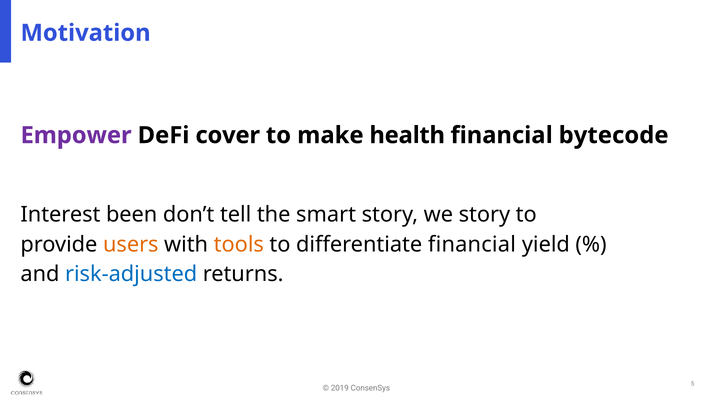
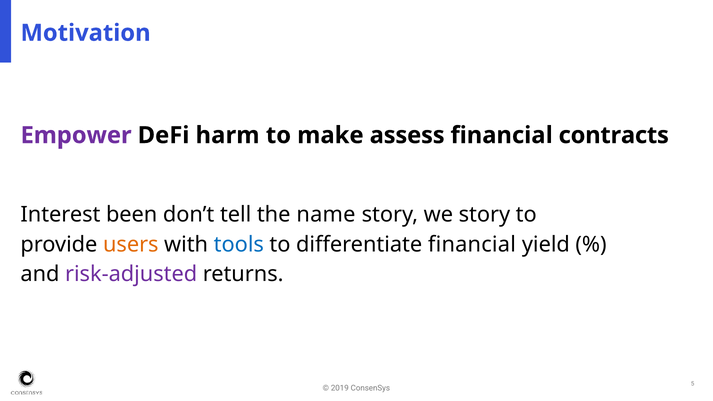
cover: cover -> harm
health: health -> assess
bytecode: bytecode -> contracts
smart: smart -> name
tools colour: orange -> blue
risk-adjusted colour: blue -> purple
